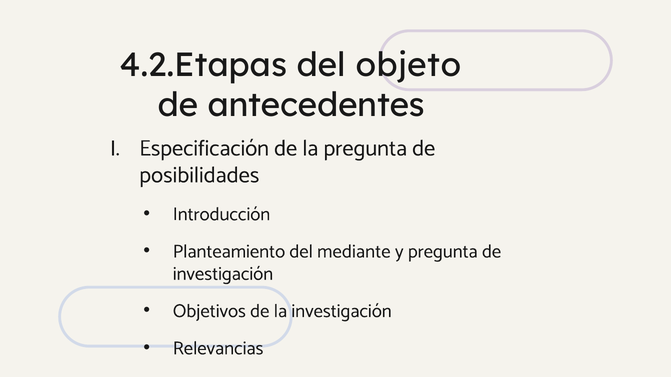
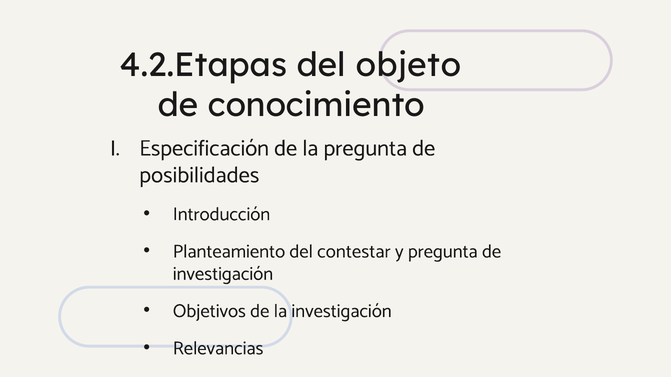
antecedentes: antecedentes -> conocimiento
mediante: mediante -> contestar
